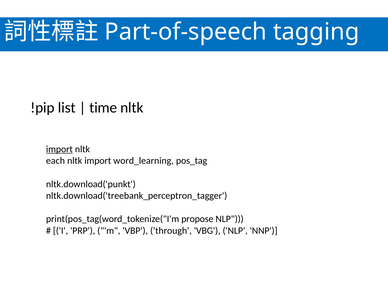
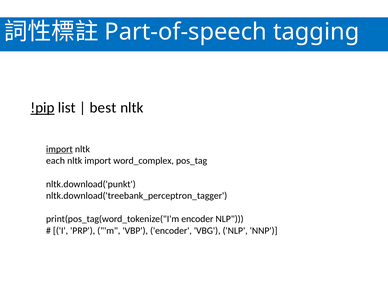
!pip underline: none -> present
time: time -> best
word_learning: word_learning -> word_complex
print(pos_tag(word_tokenize("I'm propose: propose -> encoder
VBP through: through -> encoder
